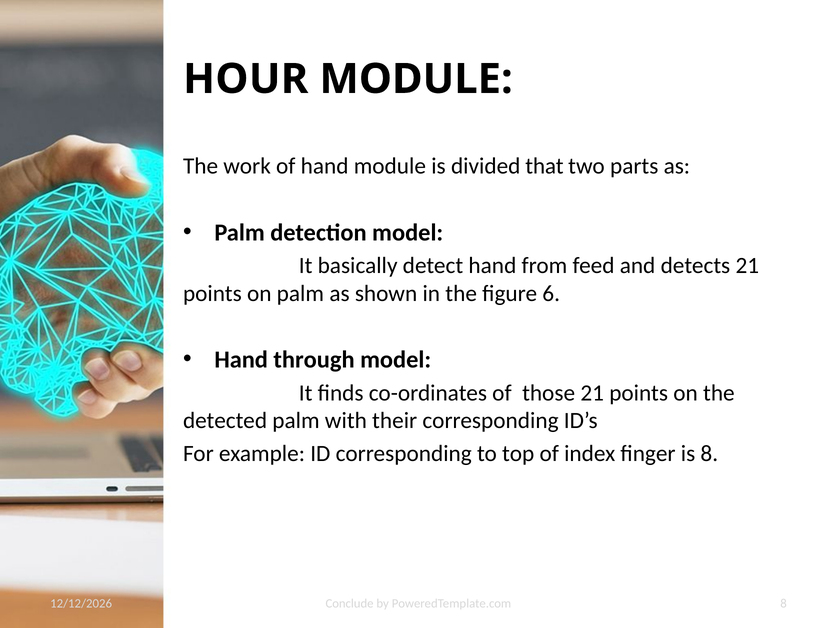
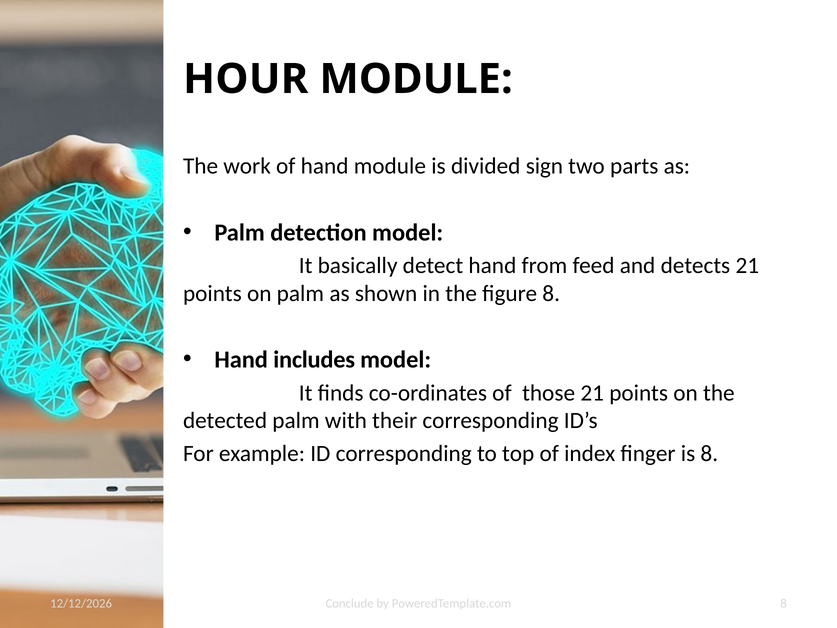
that: that -> sign
figure 6: 6 -> 8
through: through -> includes
